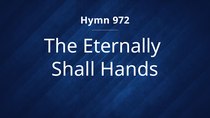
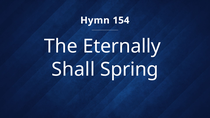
972: 972 -> 154
Hands: Hands -> Spring
